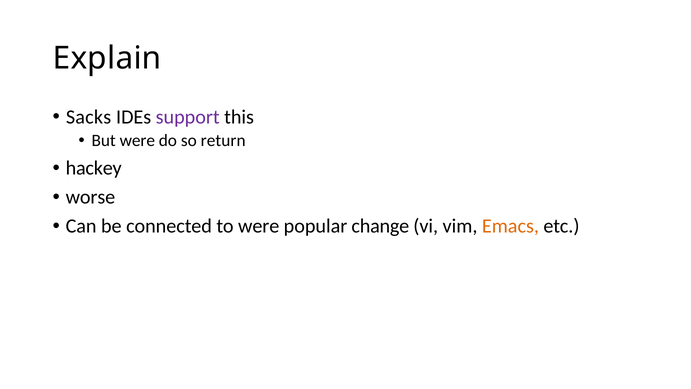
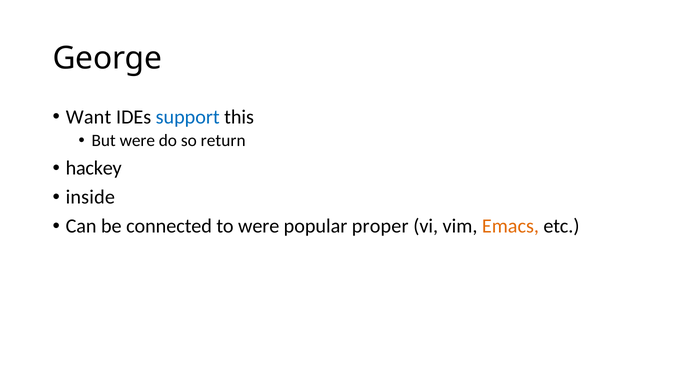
Explain: Explain -> George
Sacks: Sacks -> Want
support colour: purple -> blue
worse: worse -> inside
change: change -> proper
